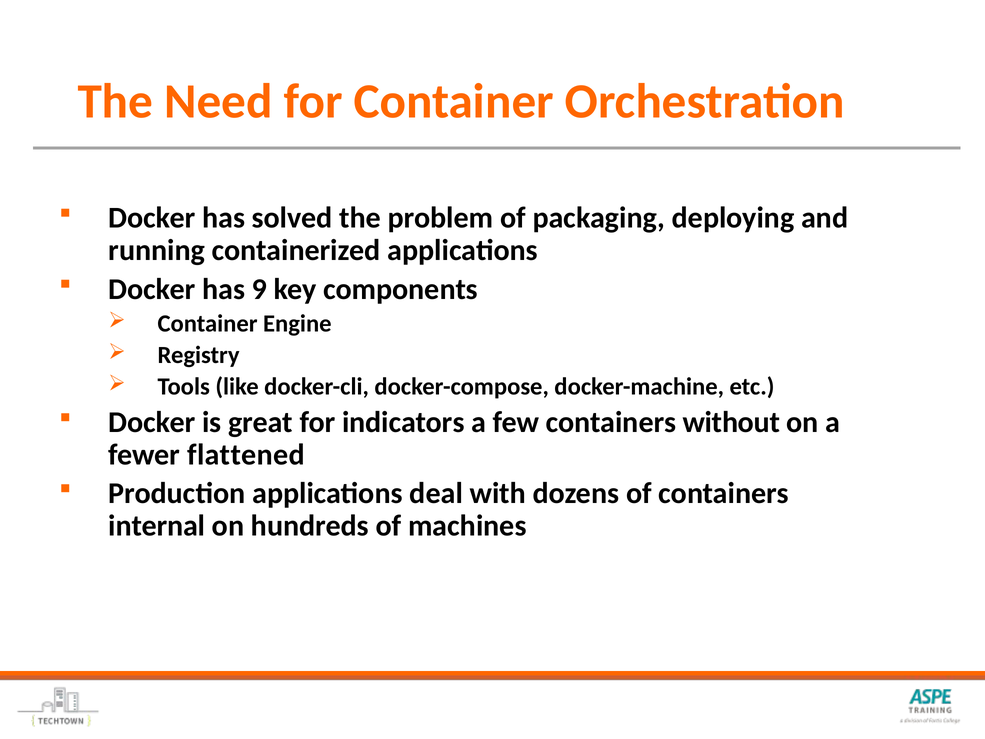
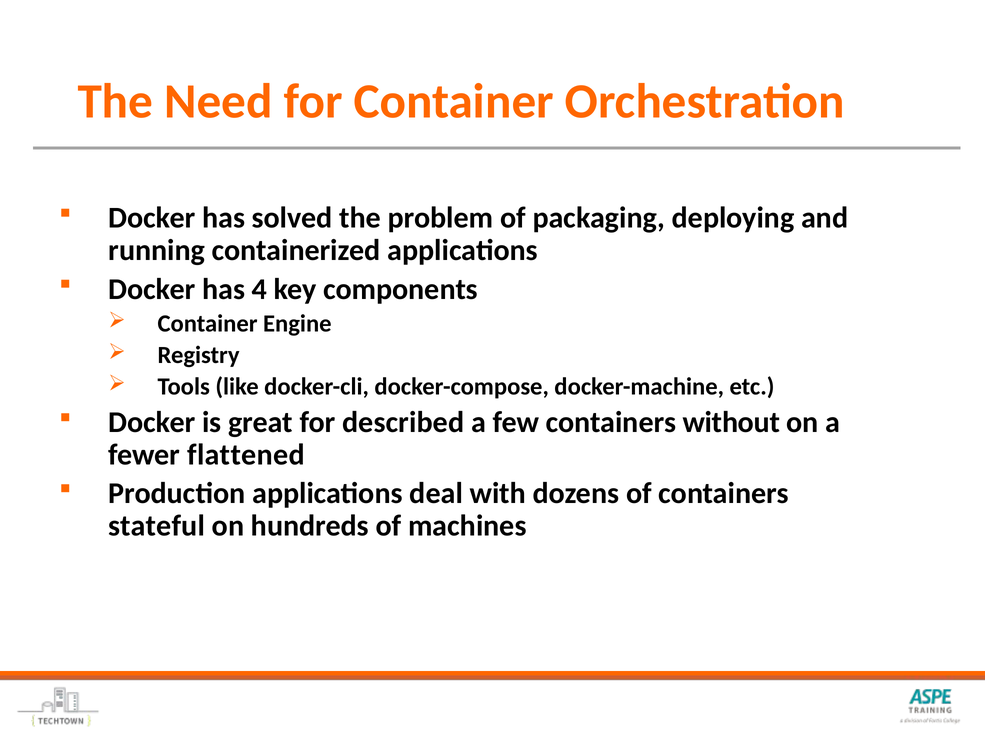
9: 9 -> 4
indicators: indicators -> described
internal: internal -> stateful
